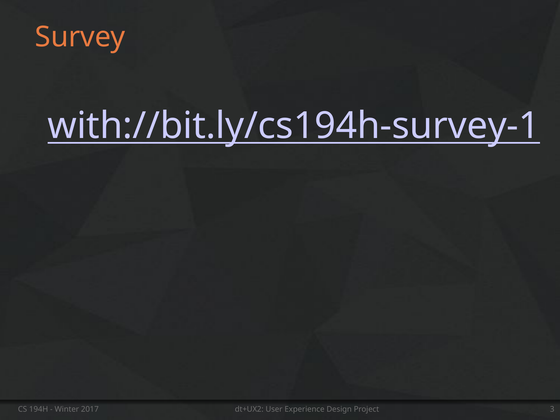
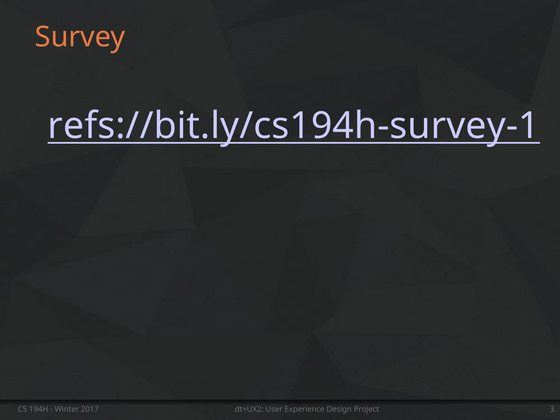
with://bit.ly/cs194h-survey-1: with://bit.ly/cs194h-survey-1 -> refs://bit.ly/cs194h-survey-1
